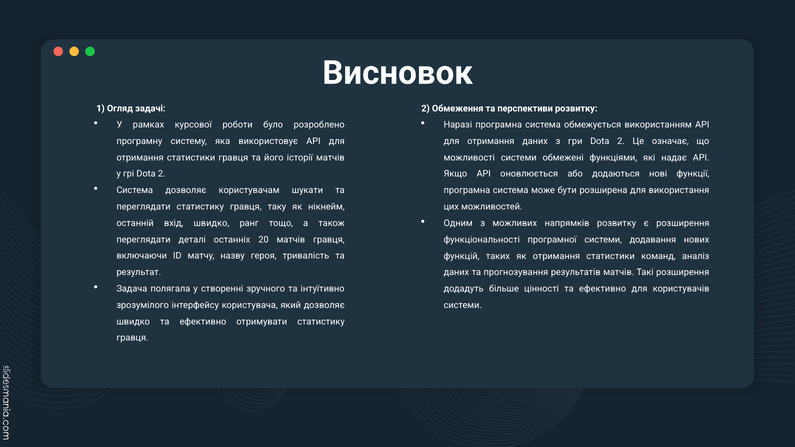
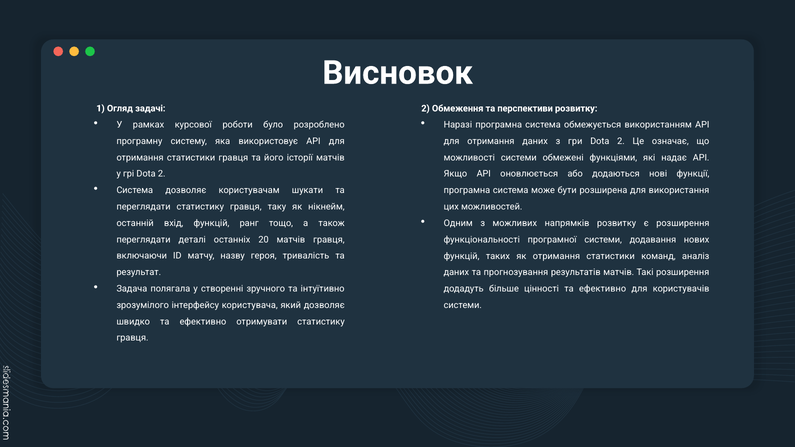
вхід швидко: швидко -> функцій
